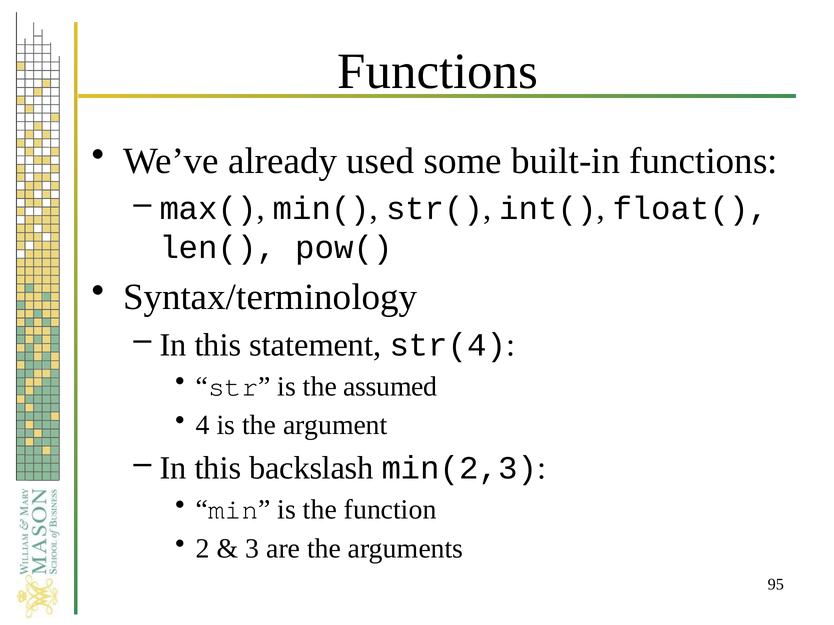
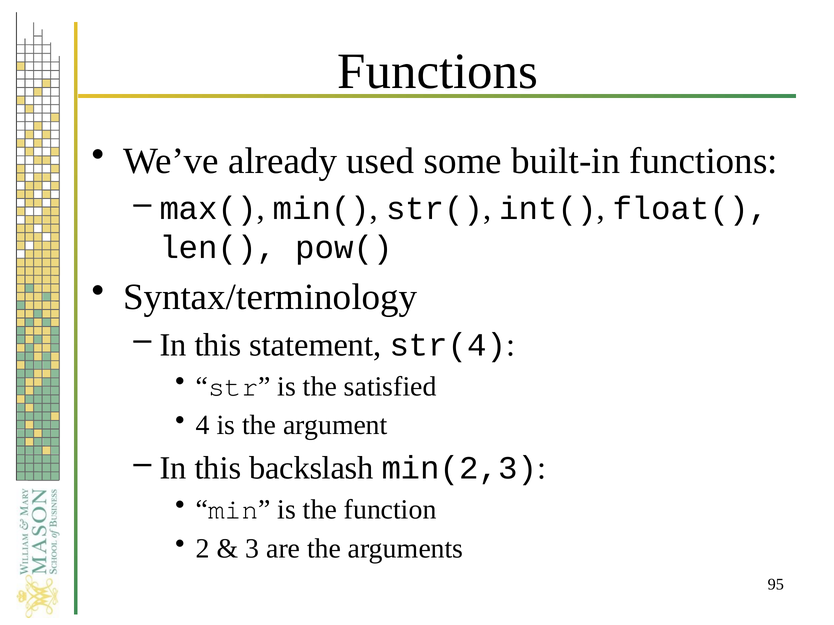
assumed: assumed -> satisfied
